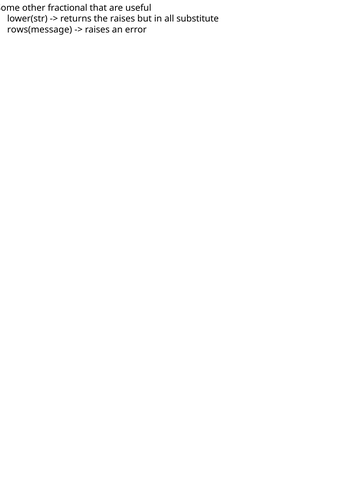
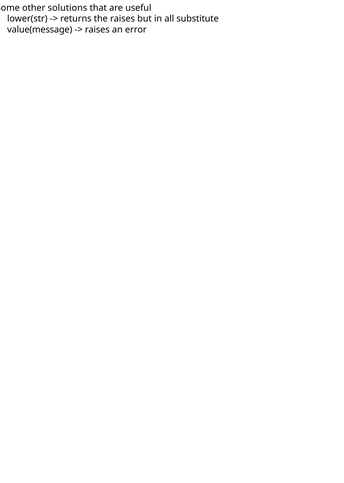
fractional: fractional -> solutions
rows(message: rows(message -> value(message
